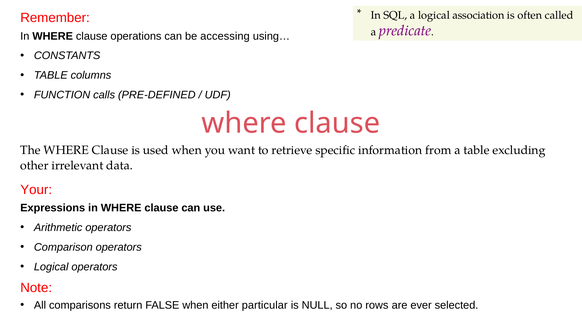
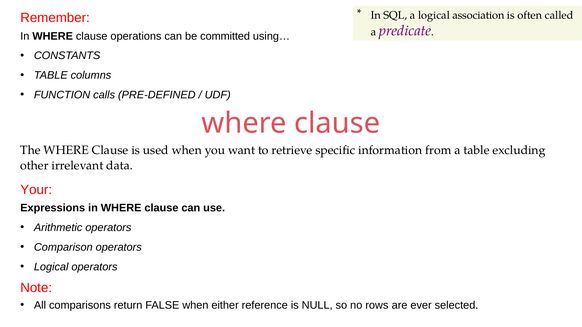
accessing: accessing -> committed
particular: particular -> reference
